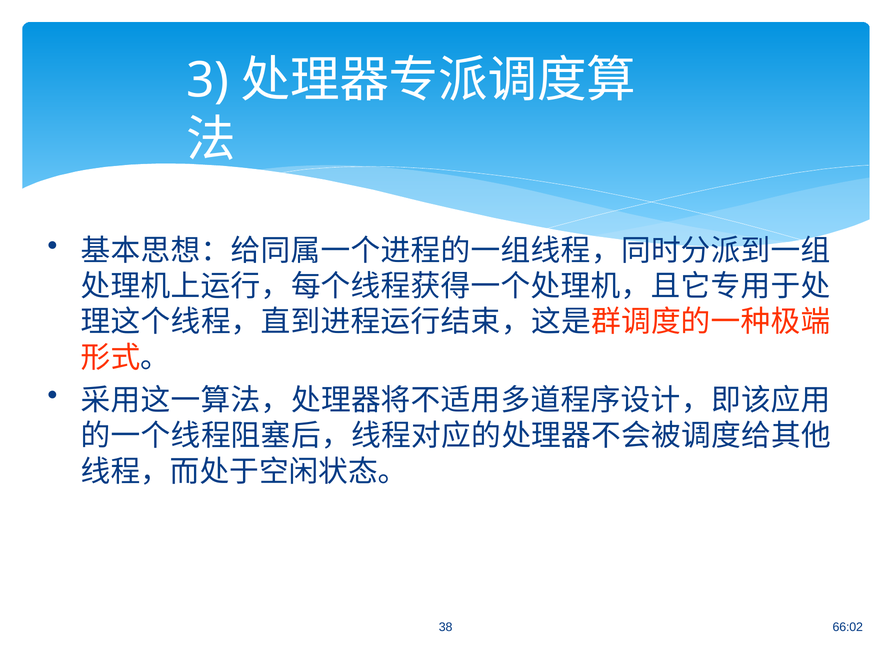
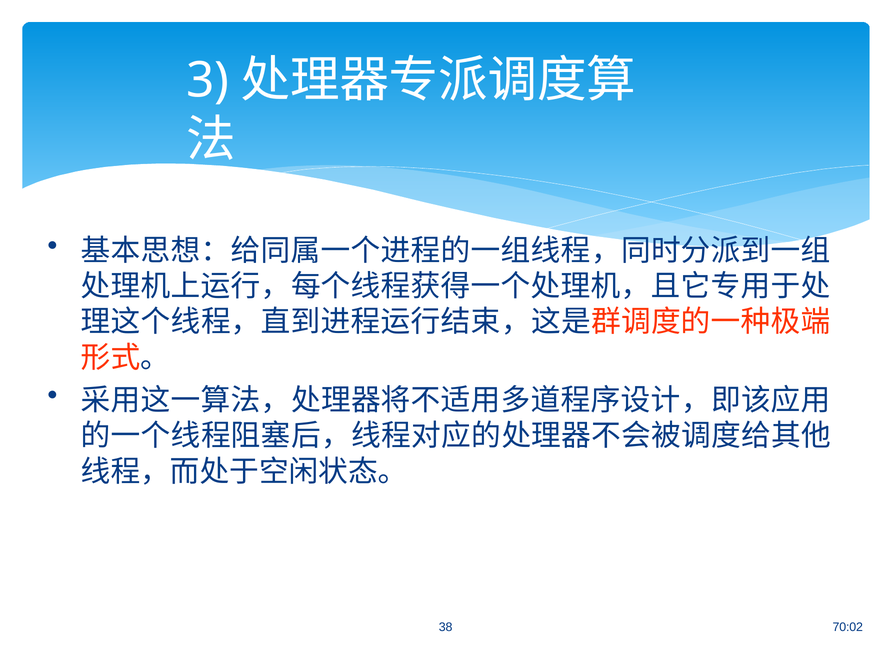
66:02: 66:02 -> 70:02
